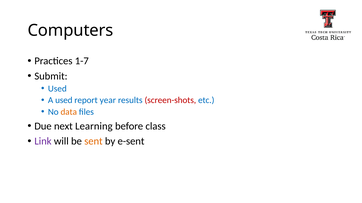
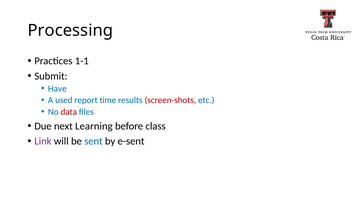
Computers: Computers -> Processing
1-7: 1-7 -> 1-1
Used at (57, 89): Used -> Have
year: year -> time
data colour: orange -> red
sent colour: orange -> blue
